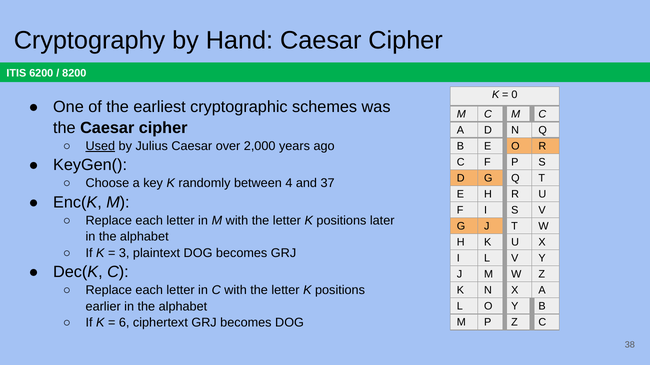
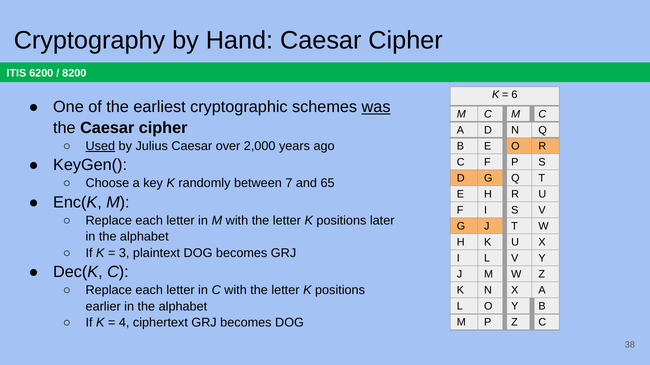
0: 0 -> 6
was underline: none -> present
4: 4 -> 7
37: 37 -> 65
6: 6 -> 4
